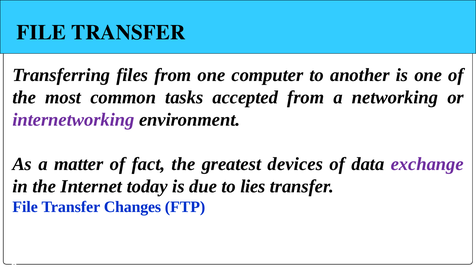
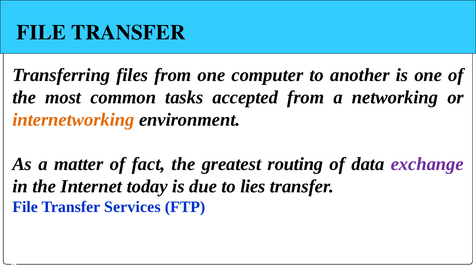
internetworking colour: purple -> orange
devices: devices -> routing
Changes: Changes -> Services
